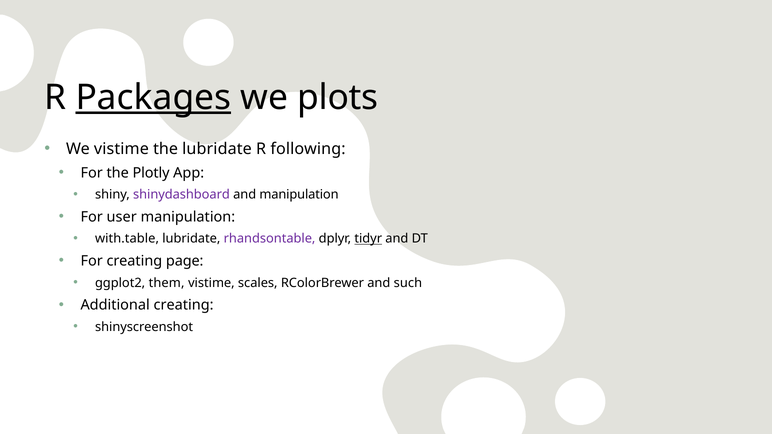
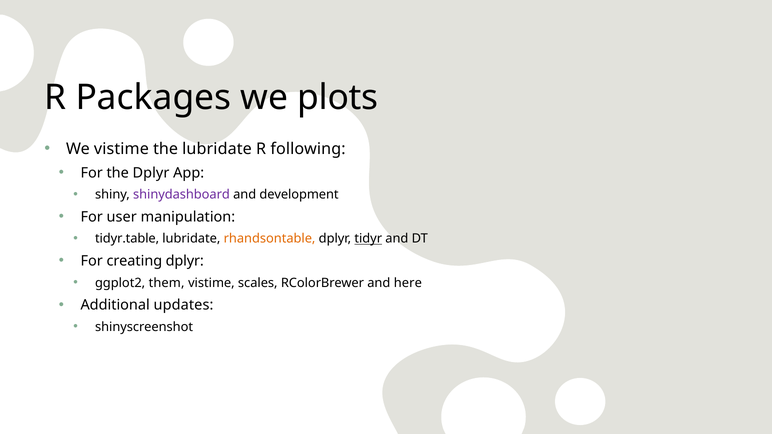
Packages underline: present -> none
the Plotly: Plotly -> Dplyr
and manipulation: manipulation -> development
with.table: with.table -> tidyr.table
rhandsontable colour: purple -> orange
creating page: page -> dplyr
such: such -> here
Additional creating: creating -> updates
